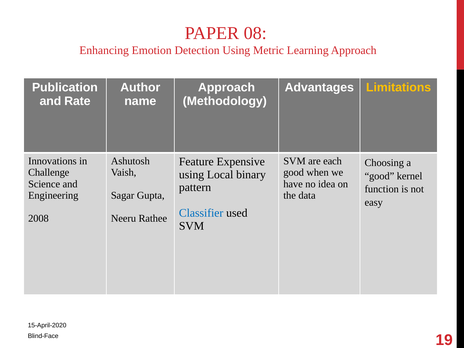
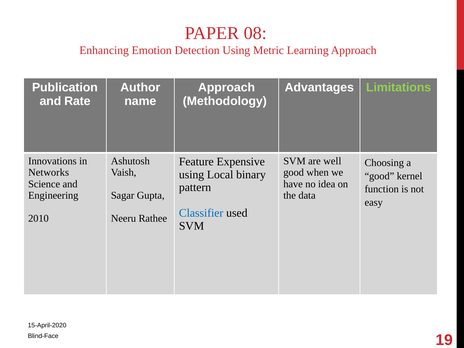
Limitations colour: yellow -> light green
each: each -> well
Challenge: Challenge -> Networks
2008: 2008 -> 2010
